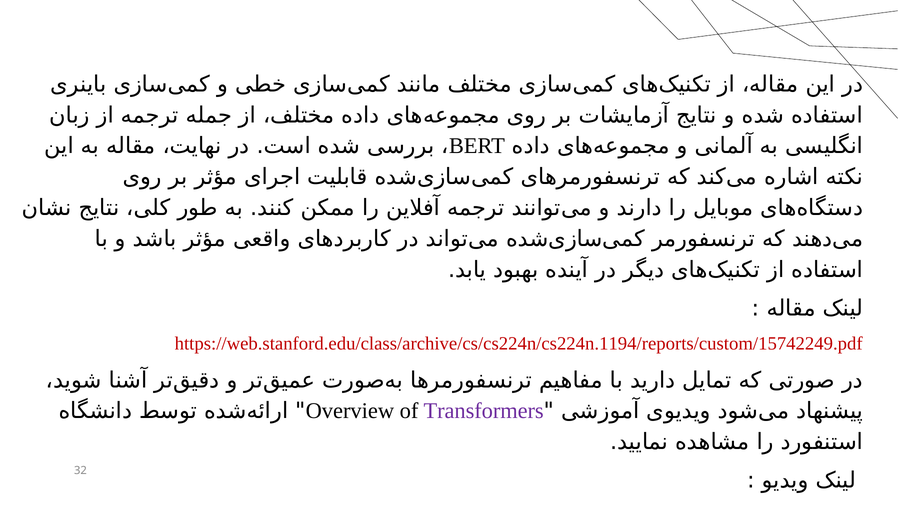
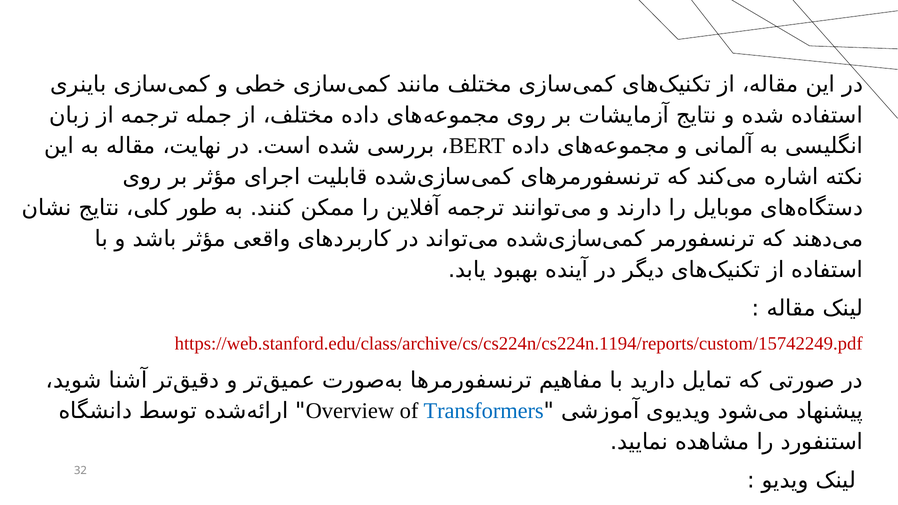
Transformers colour: purple -> blue
